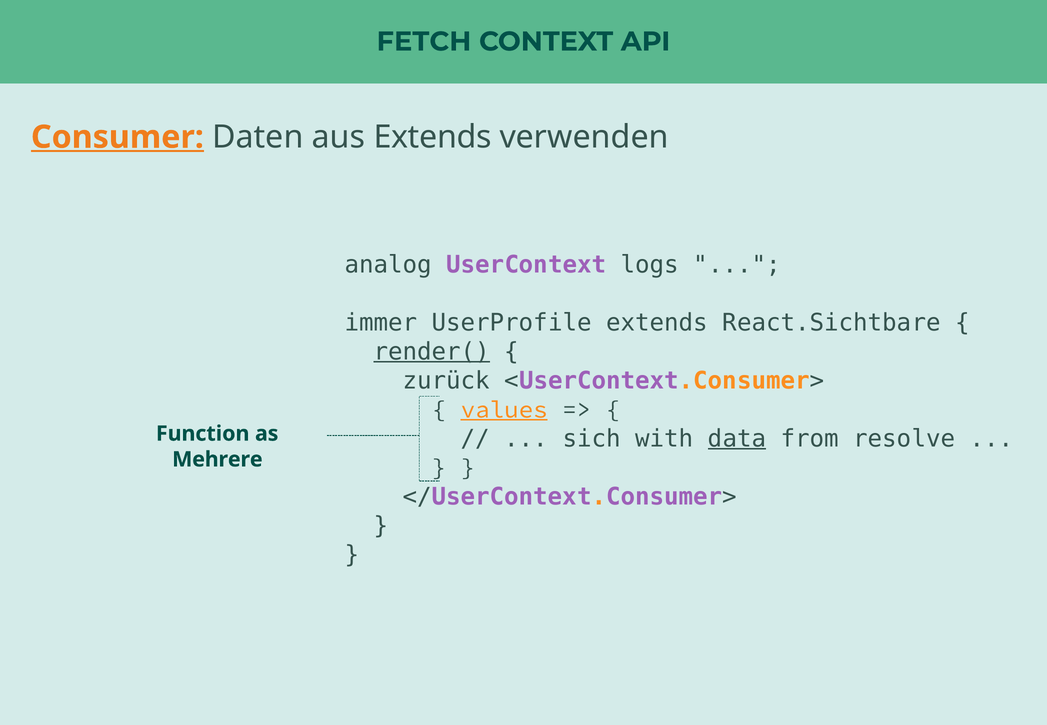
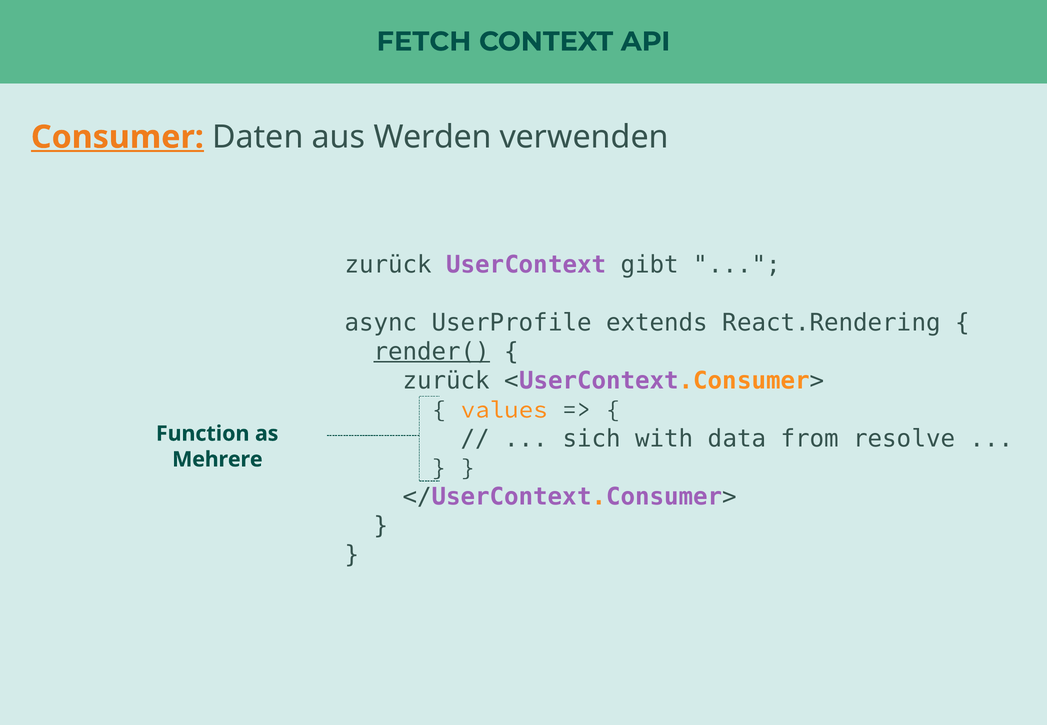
aus Extends: Extends -> Werden
analog at (388, 264): analog -> zurück
logs: logs -> gibt
immer: immer -> async
React.Sichtbare: React.Sichtbare -> React.Rendering
values underline: present -> none
data underline: present -> none
